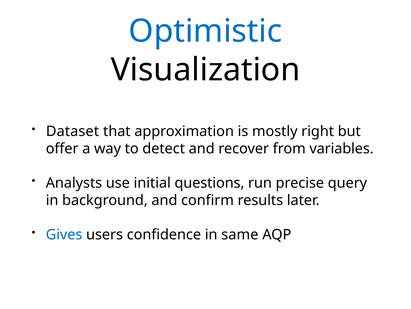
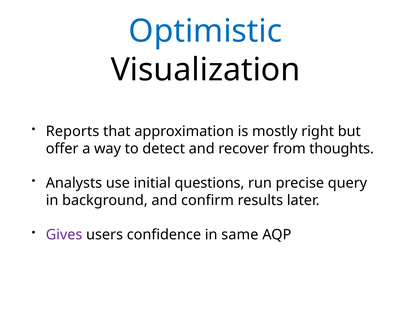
Dataset: Dataset -> Reports
variables: variables -> thoughts
Gives colour: blue -> purple
